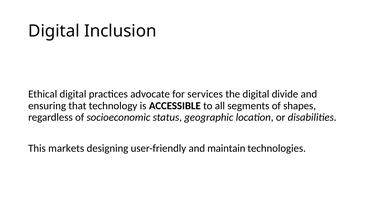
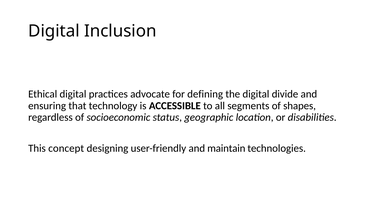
services: services -> defining
markets: markets -> concept
